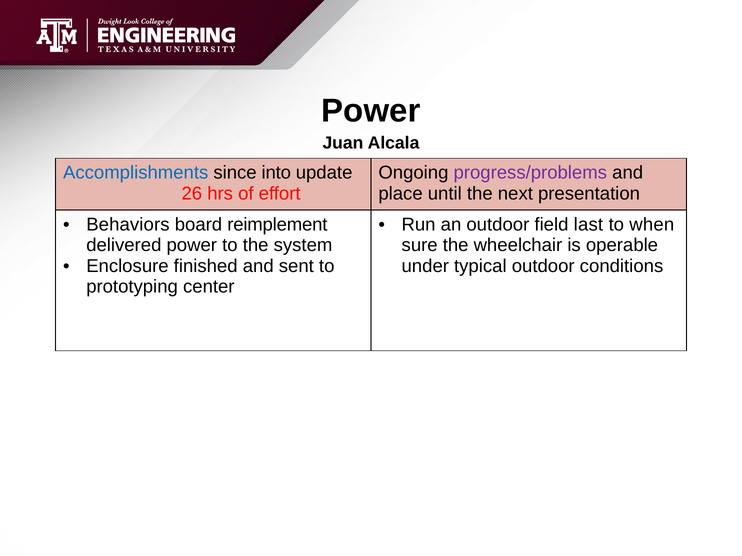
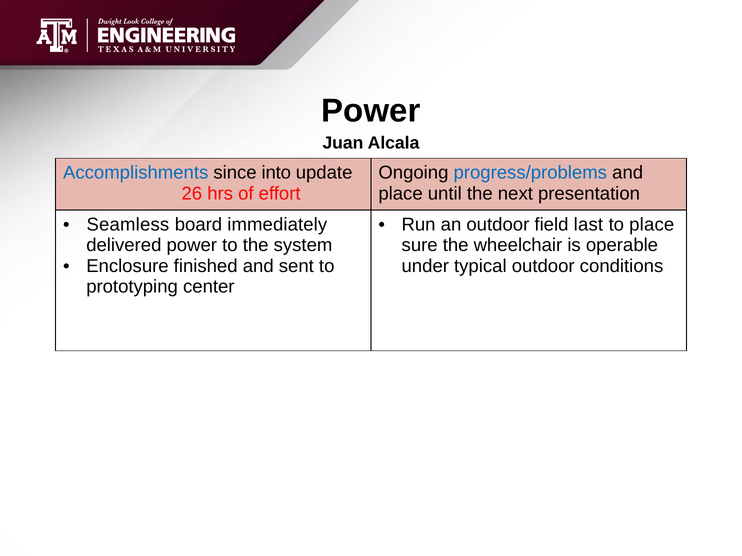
progress/problems colour: purple -> blue
Behaviors: Behaviors -> Seamless
reimplement: reimplement -> immediately
to when: when -> place
